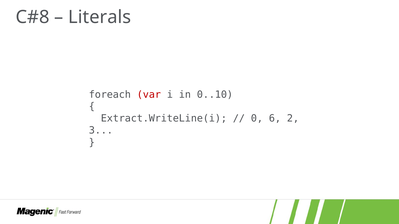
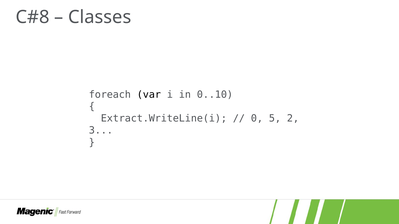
Literals: Literals -> Classes
var colour: red -> black
6: 6 -> 5
